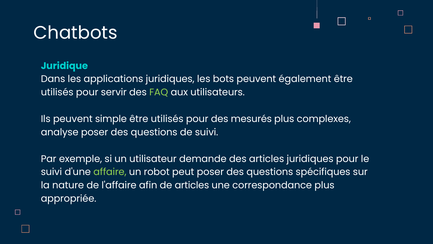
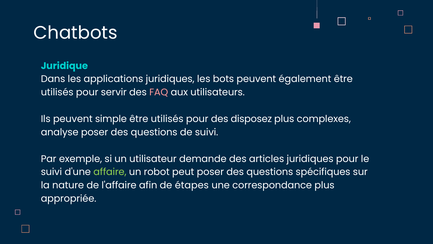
FAQ colour: light green -> pink
mesurés: mesurés -> disposez
de articles: articles -> étapes
